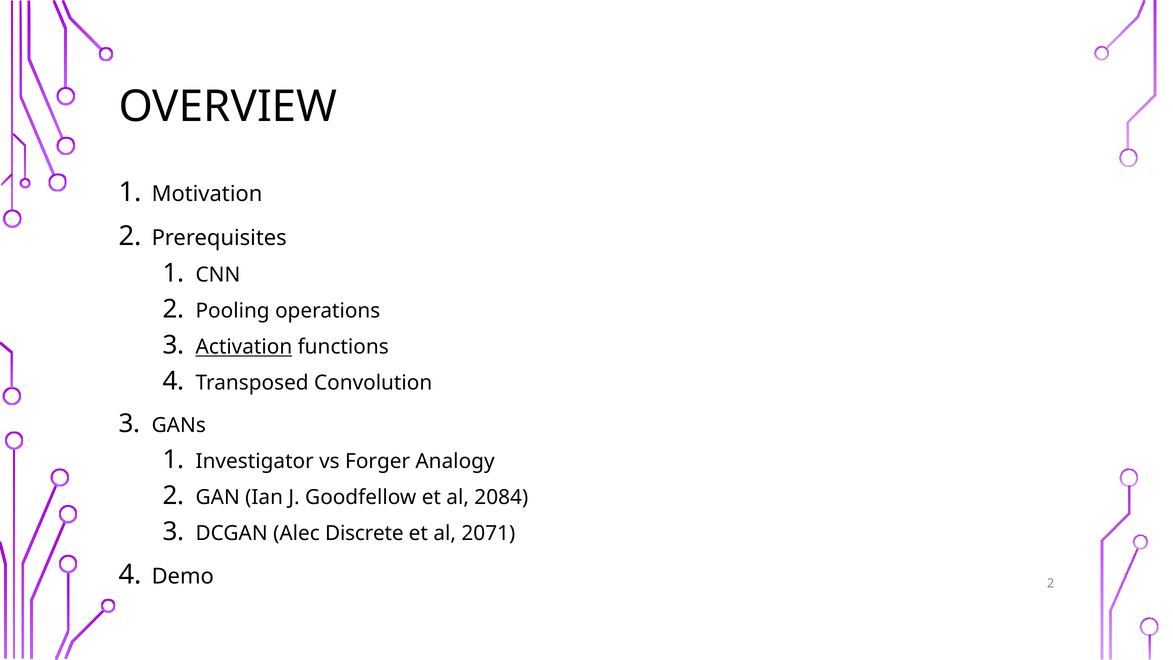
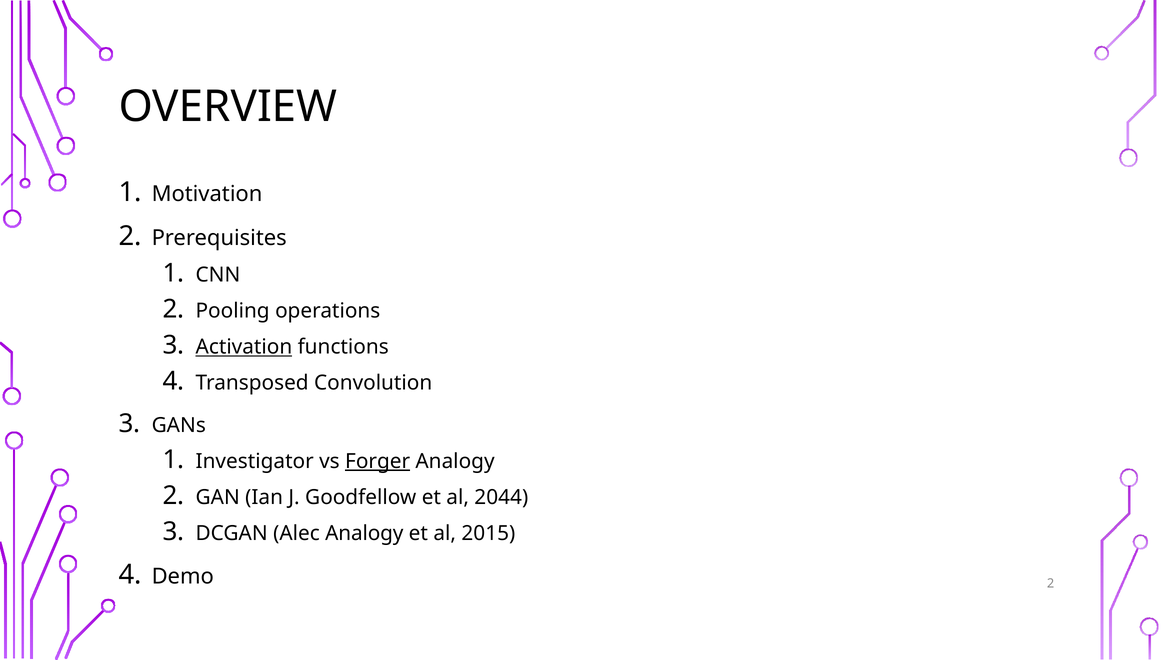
Forger underline: none -> present
2084: 2084 -> 2044
Alec Discrete: Discrete -> Analogy
2071: 2071 -> 2015
